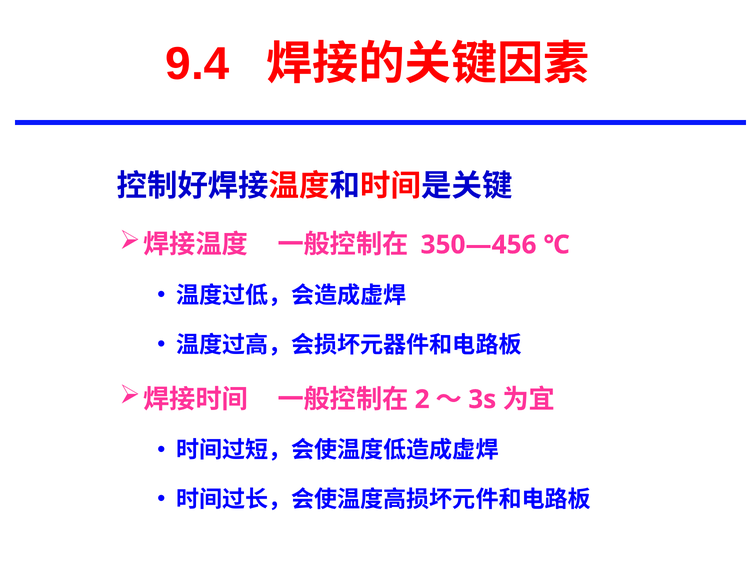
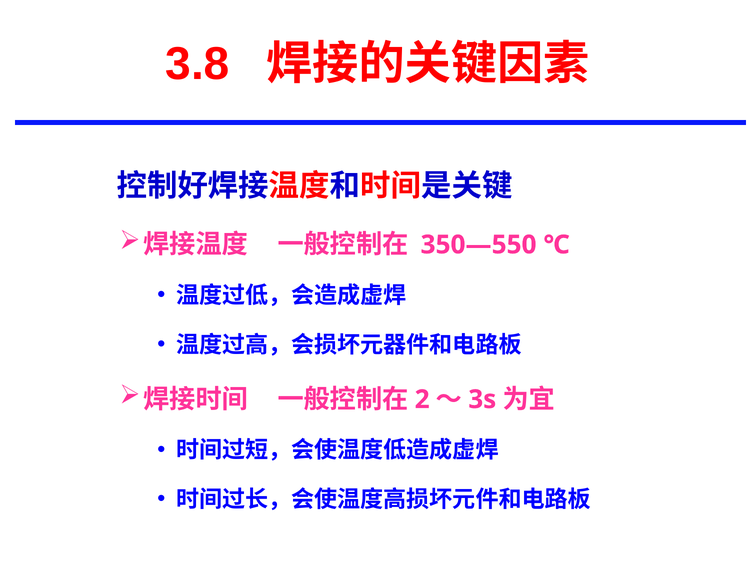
9.4: 9.4 -> 3.8
350—456: 350—456 -> 350—550
